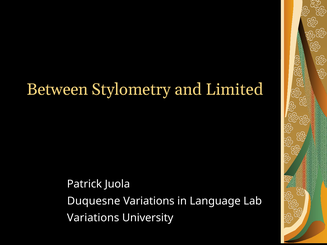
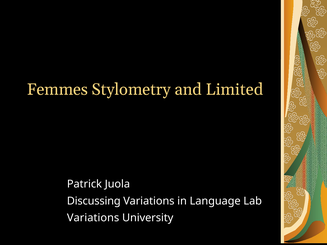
Between: Between -> Femmes
Duquesne: Duquesne -> Discussing
